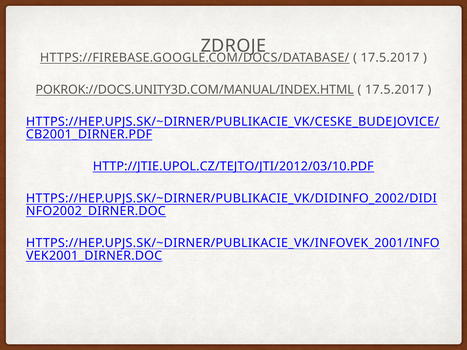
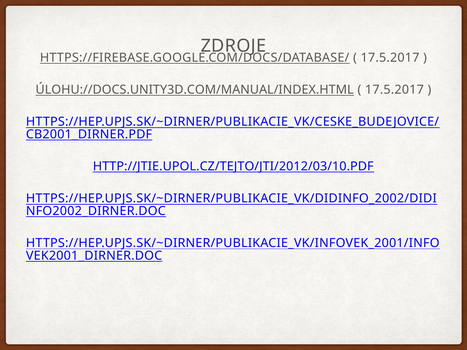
POKROK://DOCS.UNITY3D.COM/MANUAL/INDEX.HTML: POKROK://DOCS.UNITY3D.COM/MANUAL/INDEX.HTML -> ÚLOHU://DOCS.UNITY3D.COM/MANUAL/INDEX.HTML
